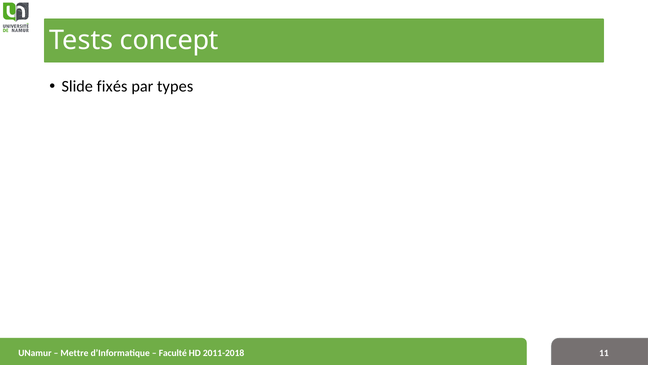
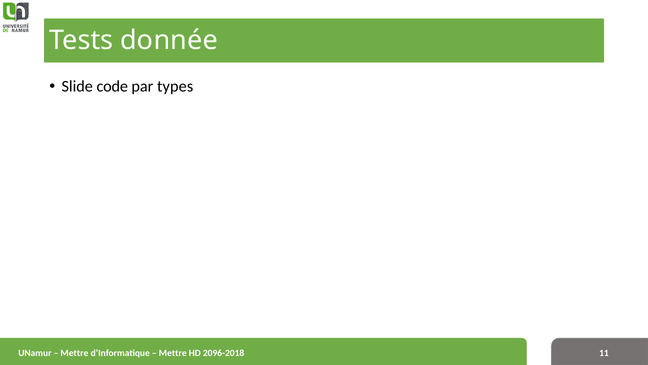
concept: concept -> donnée
fixés: fixés -> code
Faculté at (173, 353): Faculté -> Mettre
2011-2018: 2011-2018 -> 2096-2018
